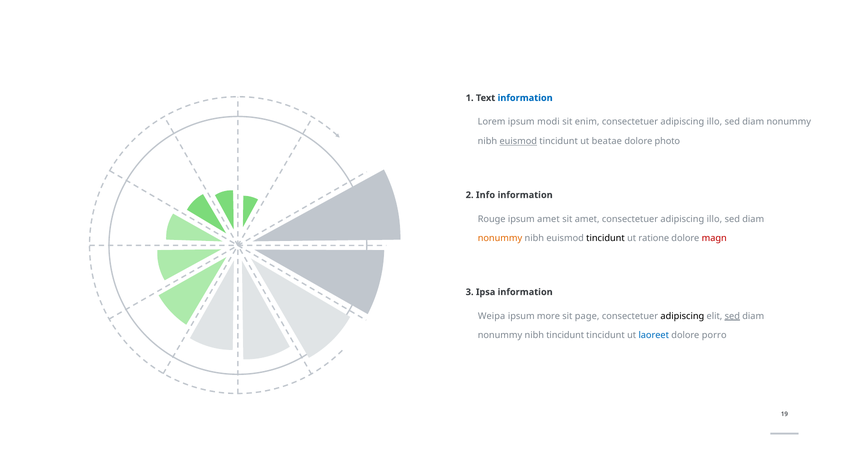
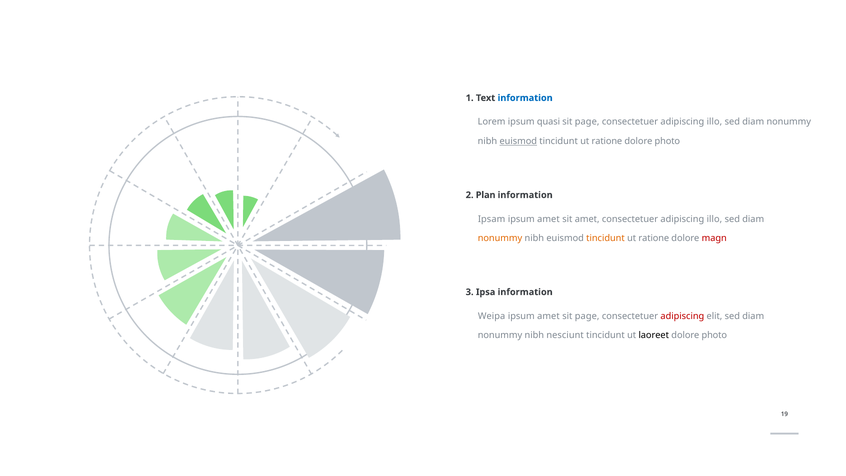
modi: modi -> quasi
enim at (587, 122): enim -> page
beatae at (607, 141): beatae -> ratione
Info: Info -> Plan
Rouge: Rouge -> Ipsam
tincidunt at (605, 238) colour: black -> orange
more at (549, 316): more -> amet
adipiscing at (682, 316) colour: black -> red
sed at (732, 316) underline: present -> none
nibh tincidunt: tincidunt -> nesciunt
laoreet colour: blue -> black
porro at (714, 335): porro -> photo
